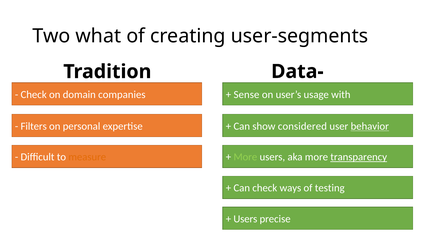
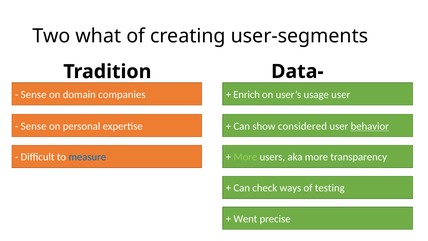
Check at (34, 95): Check -> Sense
Sense: Sense -> Enrich
with at (341, 95): with -> user
Filters at (34, 126): Filters -> Sense
measure colour: orange -> blue
transparency underline: present -> none
Users at (245, 219): Users -> Went
